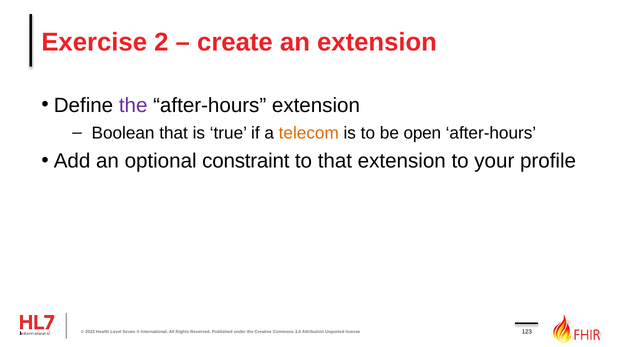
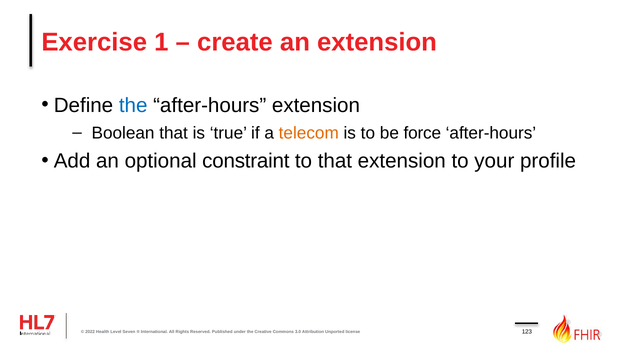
2: 2 -> 1
the at (133, 105) colour: purple -> blue
open: open -> force
